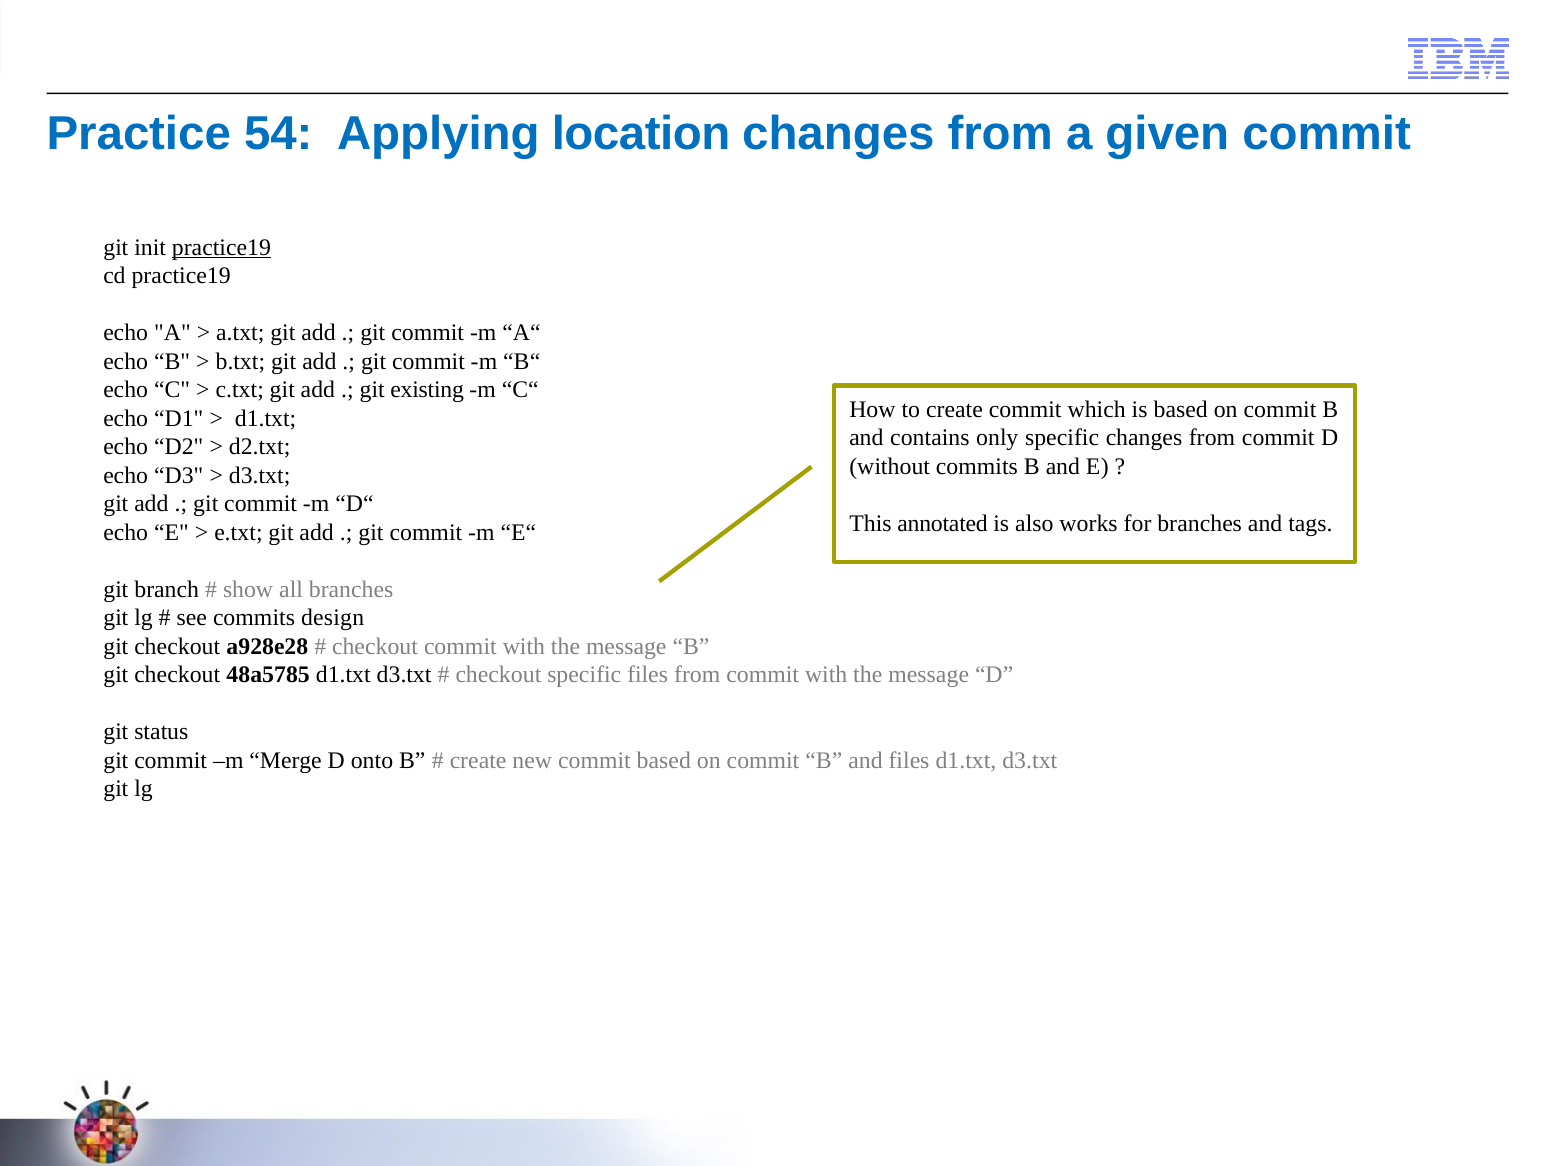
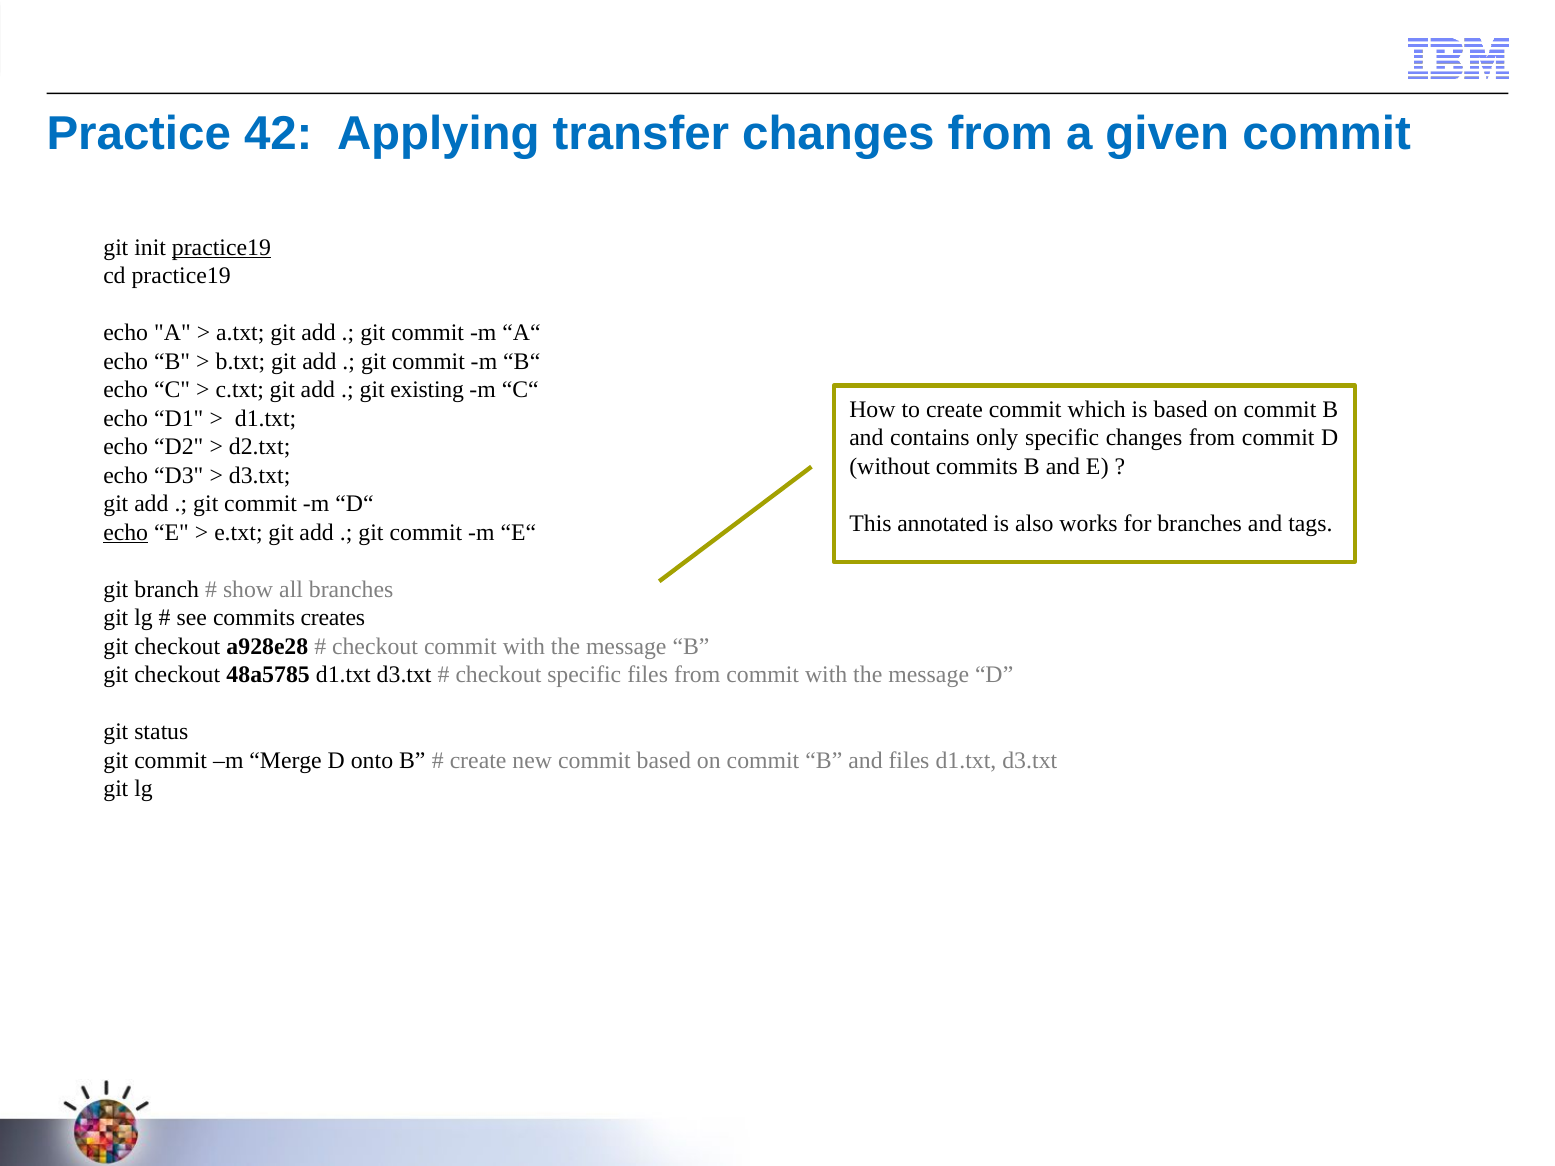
54: 54 -> 42
location: location -> transfer
echo at (126, 533) underline: none -> present
design: design -> creates
